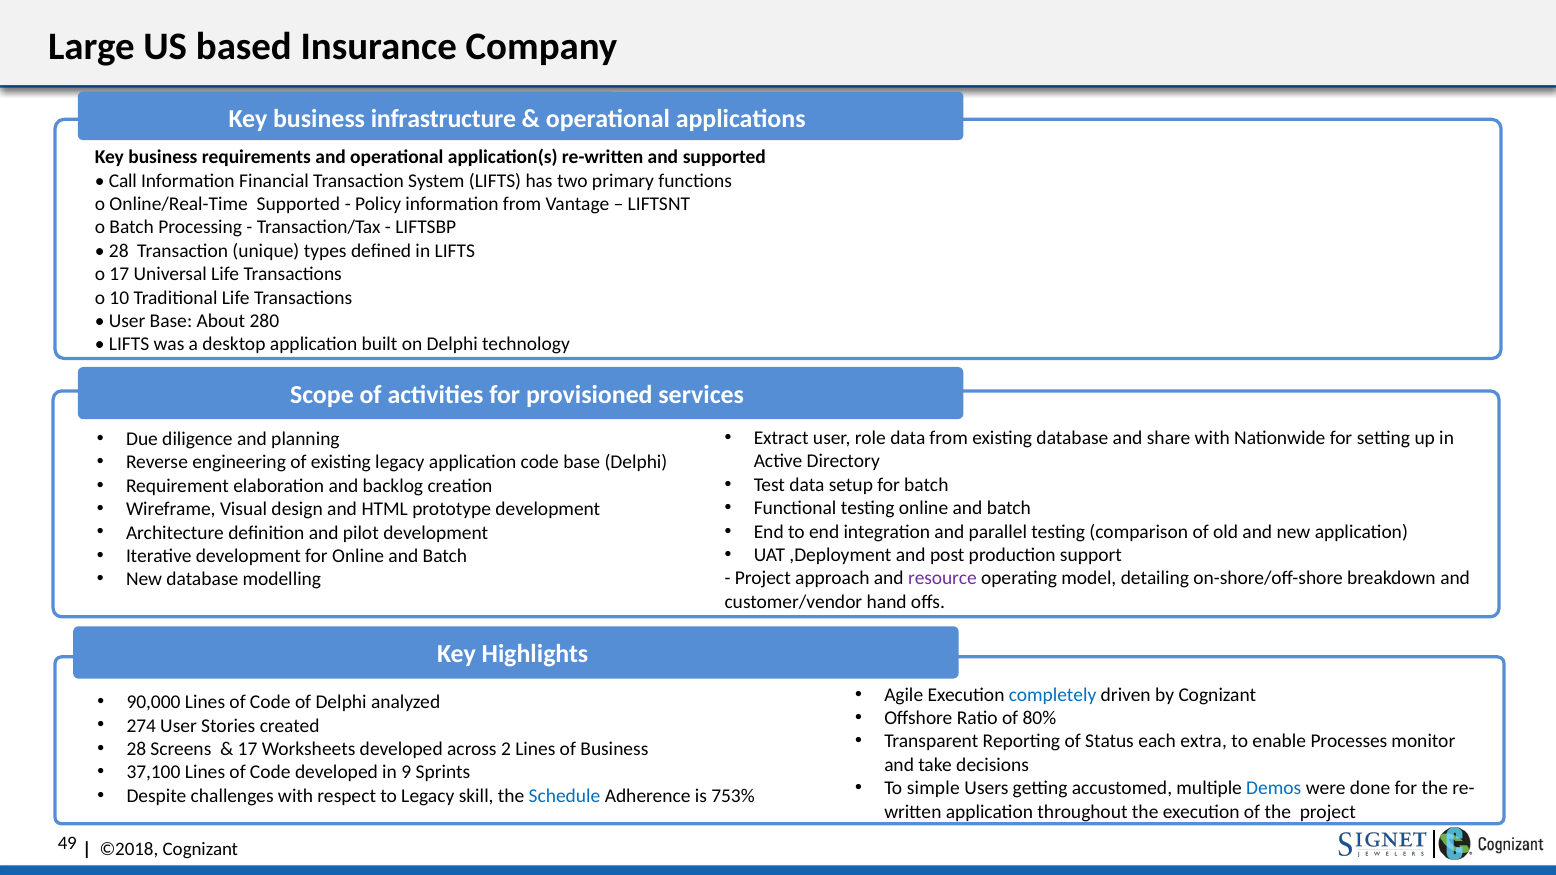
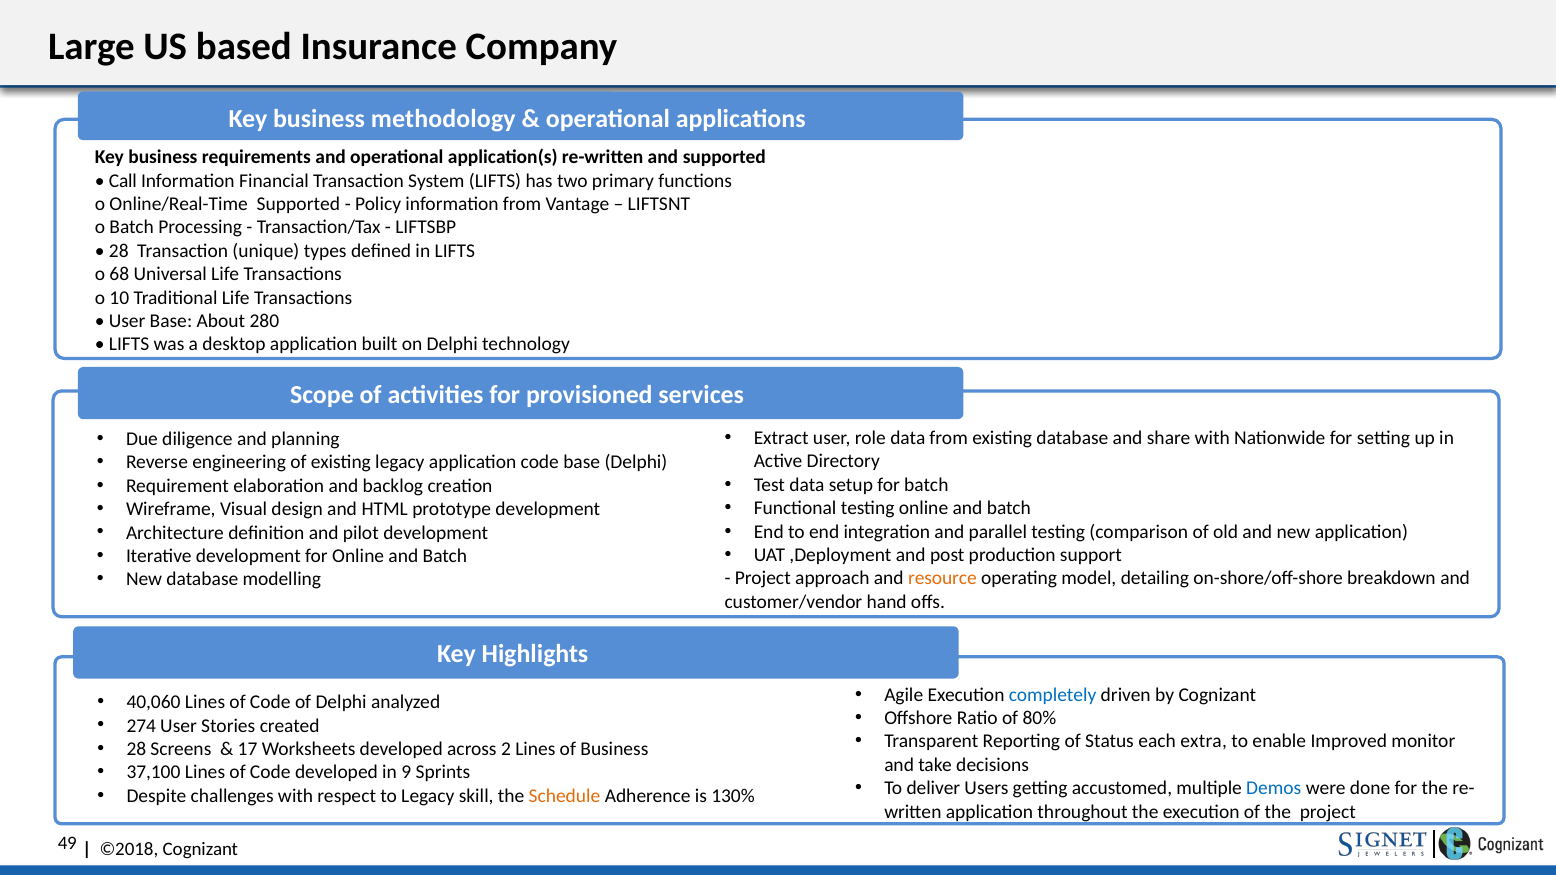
infrastructure: infrastructure -> methodology
o 17: 17 -> 68
resource colour: purple -> orange
90,000: 90,000 -> 40,060
Processes: Processes -> Improved
simple: simple -> deliver
Schedule colour: blue -> orange
753%: 753% -> 130%
